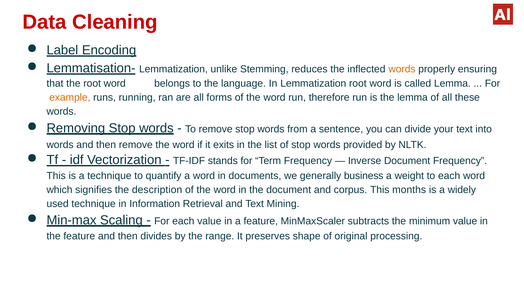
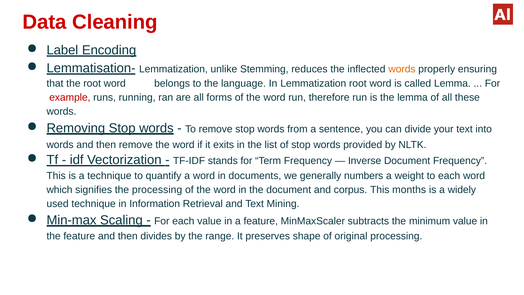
example colour: orange -> red
business: business -> numbers
the description: description -> processing
